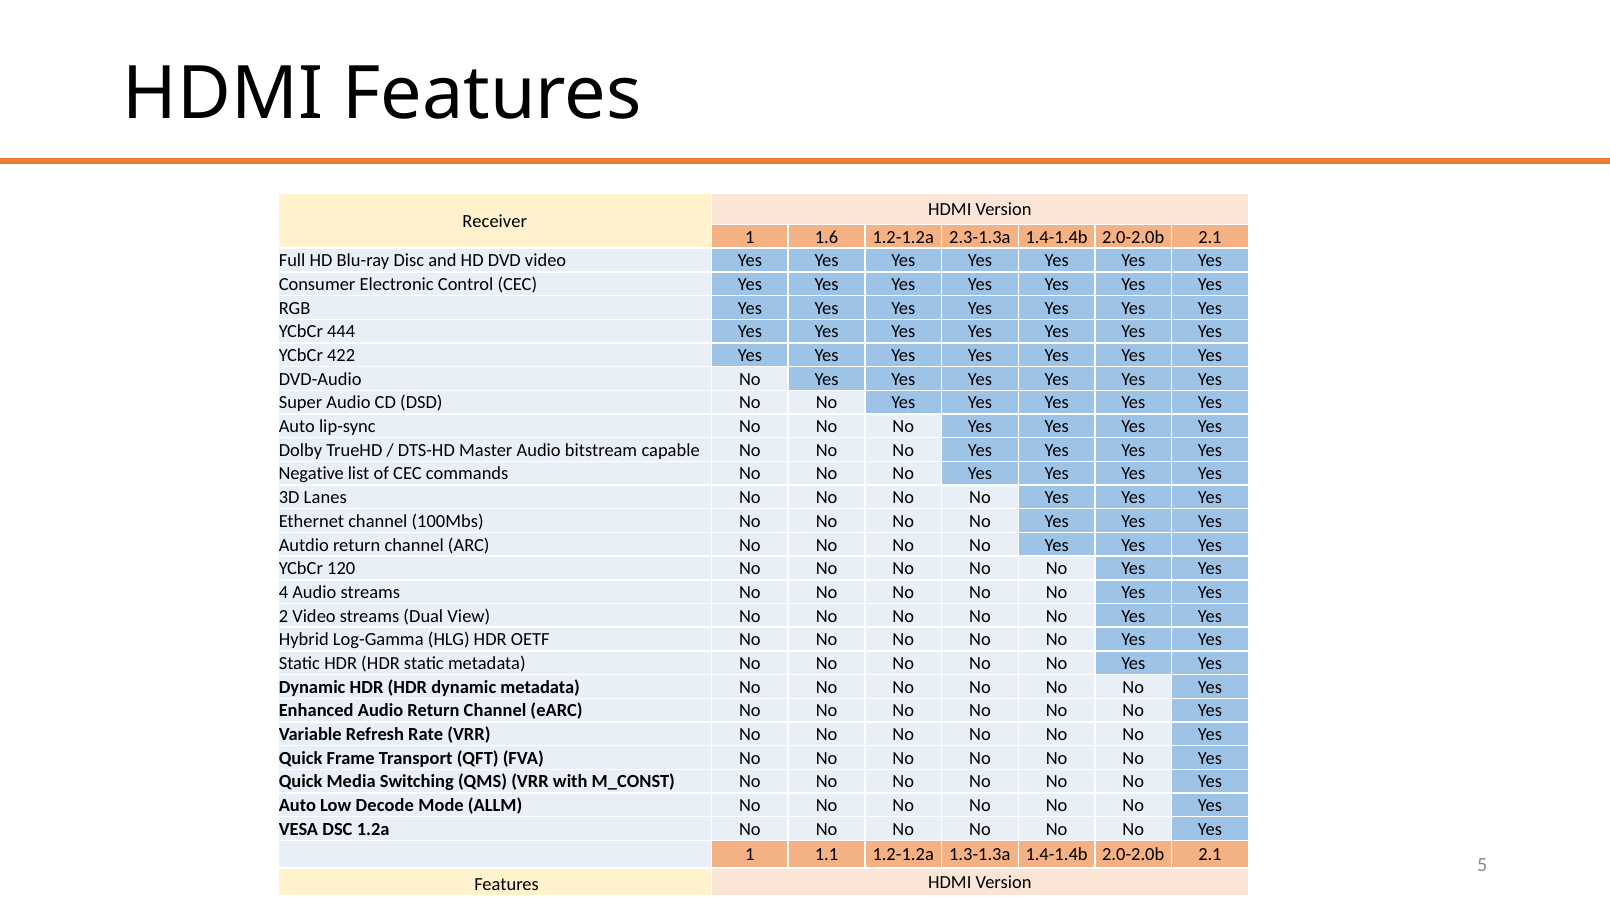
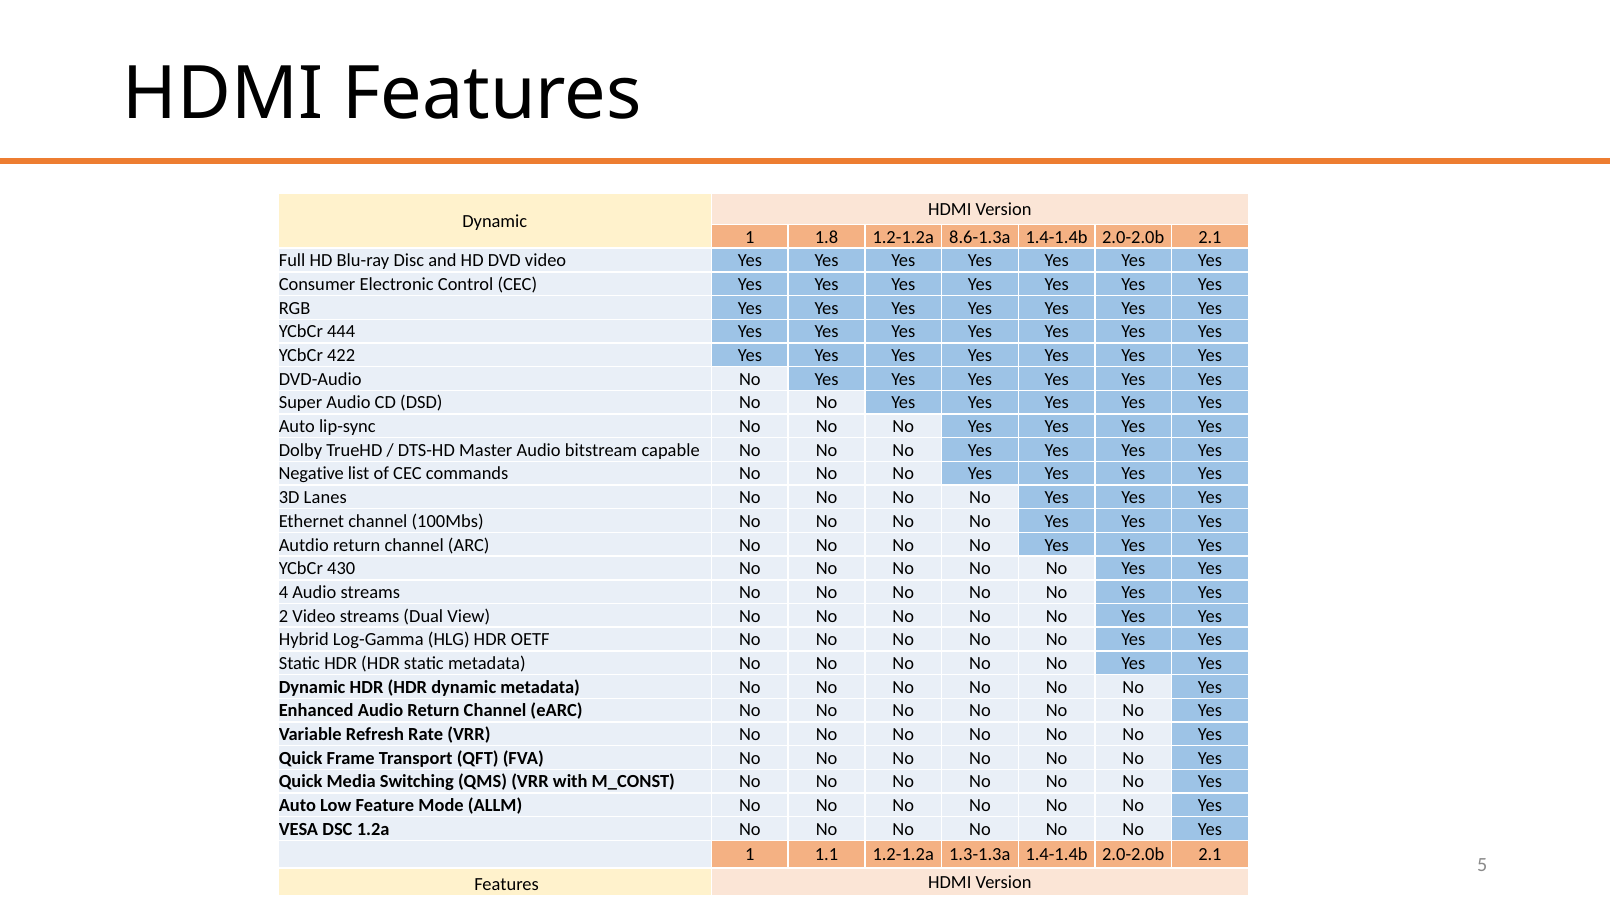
Receiver at (495, 222): Receiver -> Dynamic
1.6: 1.6 -> 1.8
2.3-1.3a: 2.3-1.3a -> 8.6-1.3a
120: 120 -> 430
Decode: Decode -> Feature
